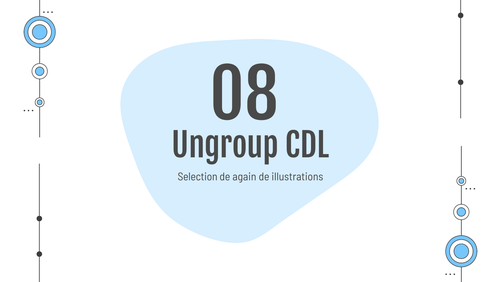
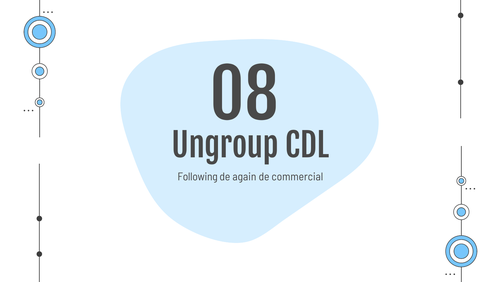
Selection: Selection -> Following
illustrations: illustrations -> commercial
